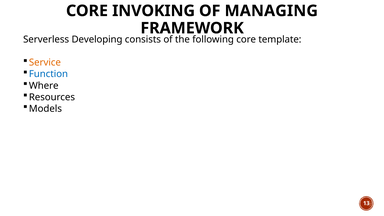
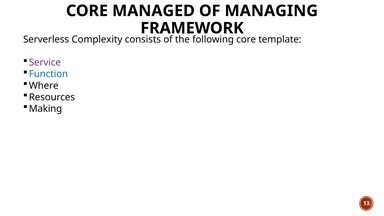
INVOKING: INVOKING -> MANAGED
Developing: Developing -> Complexity
Service colour: orange -> purple
Models: Models -> Making
